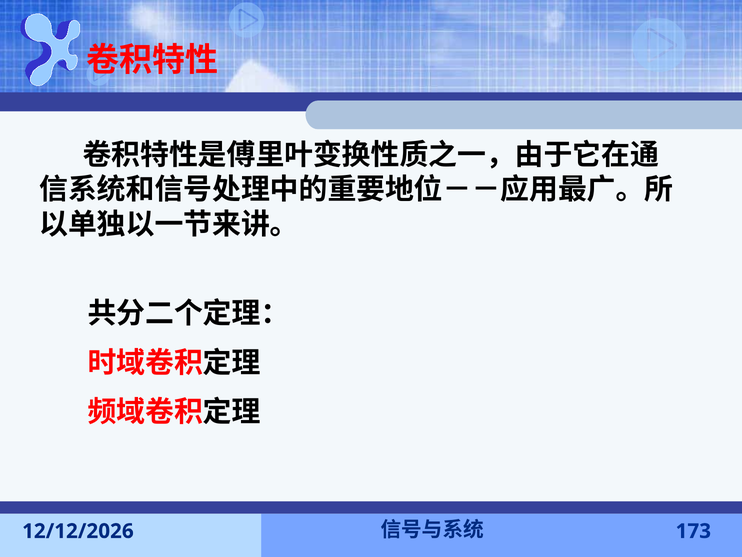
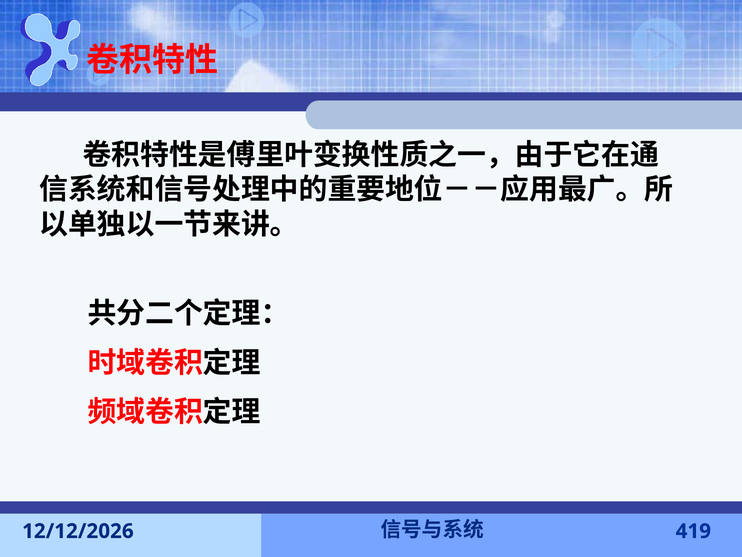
173: 173 -> 419
